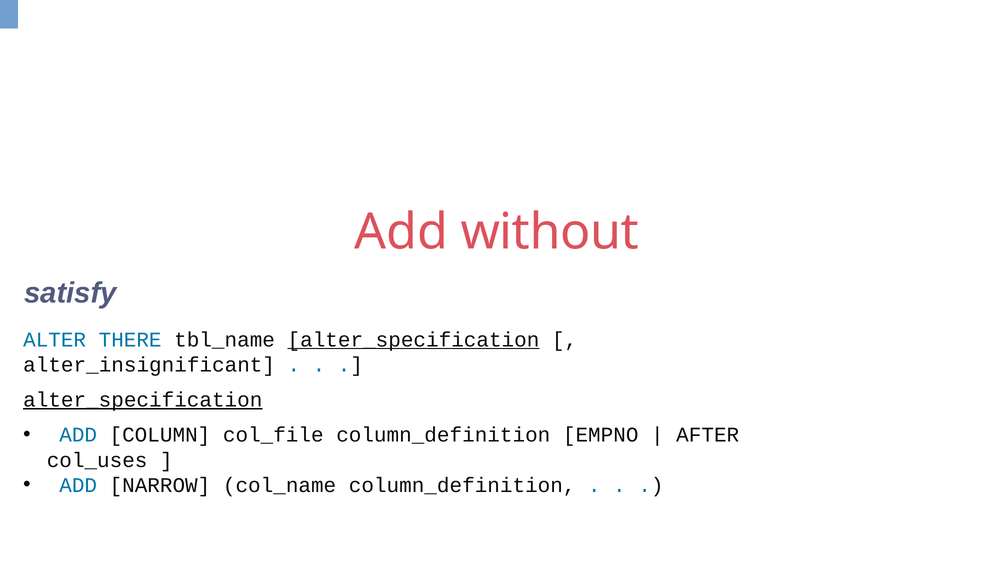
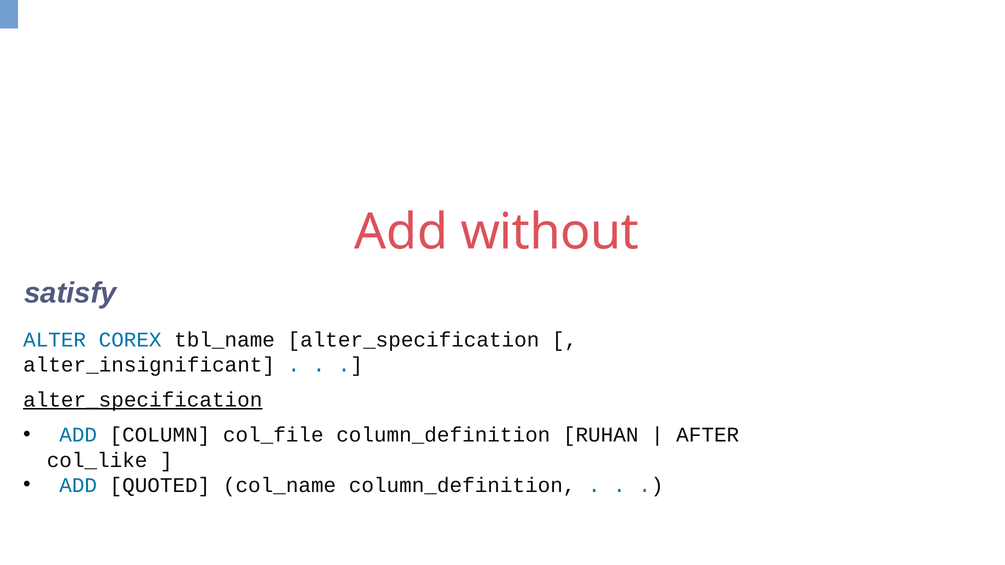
THERE: THERE -> COREX
alter_specification at (413, 340) underline: present -> none
EMPNO: EMPNO -> RUHAN
col_uses: col_uses -> col_like
NARROW: NARROW -> QUOTED
